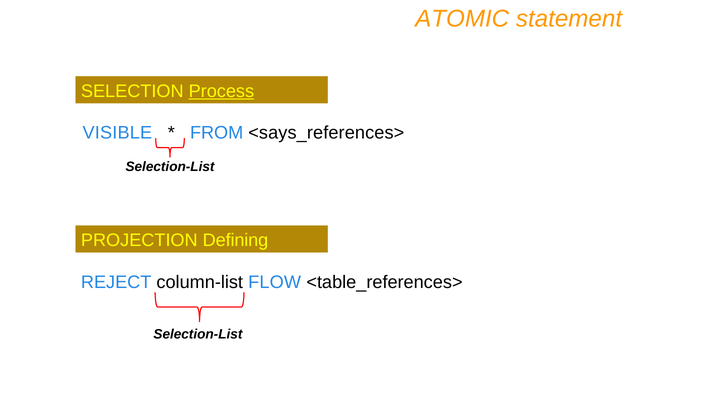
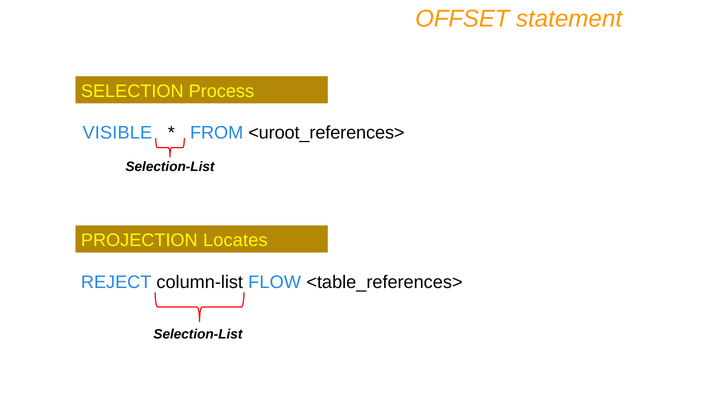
ATOMIC: ATOMIC -> OFFSET
Process underline: present -> none
<says_references>: <says_references> -> <uroot_references>
Defining: Defining -> Locates
